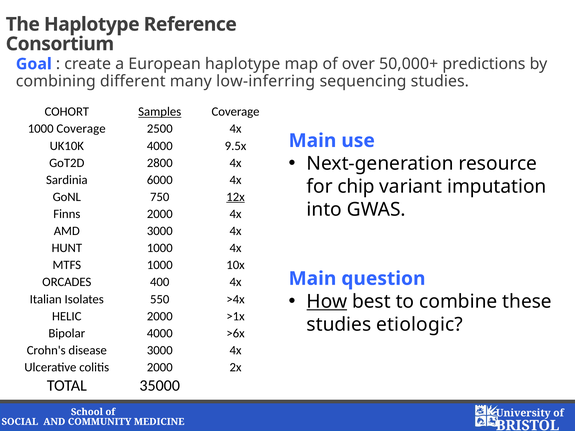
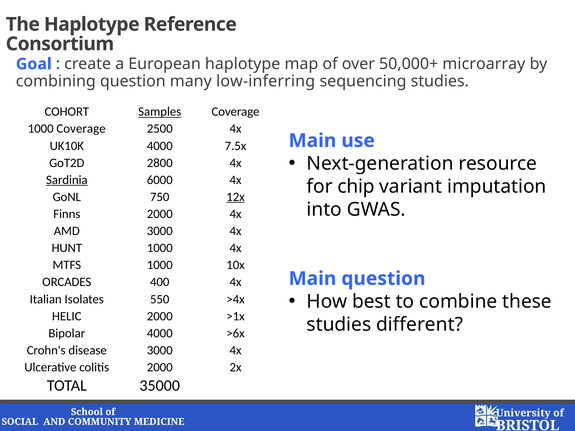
predictions: predictions -> microarray
combining different: different -> question
9.5x: 9.5x -> 7.5x
Sardinia underline: none -> present
How underline: present -> none
etiologic: etiologic -> different
